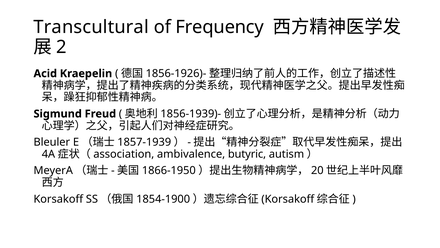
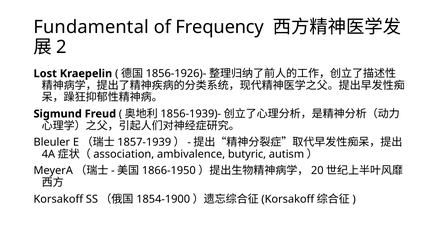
Transcultural: Transcultural -> Fundamental
Acid: Acid -> Lost
